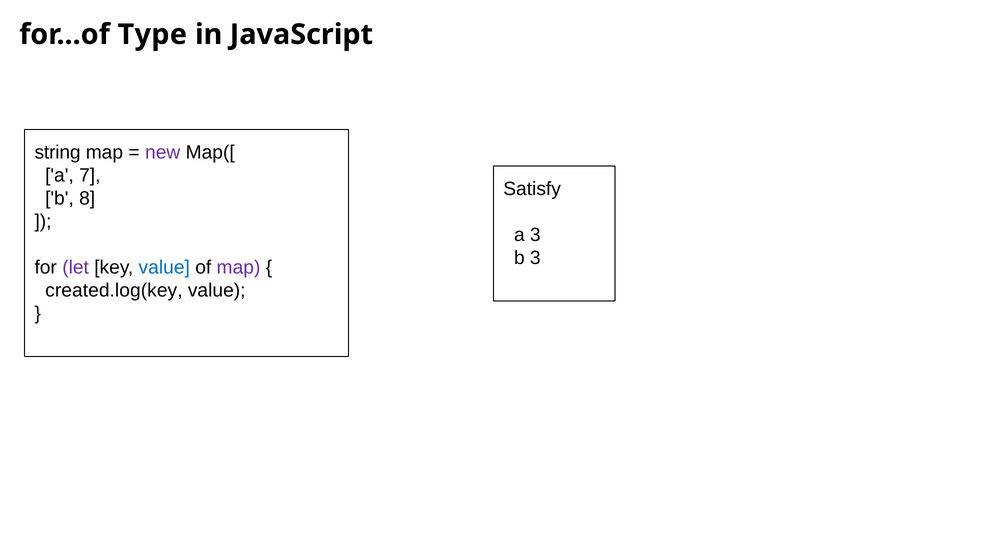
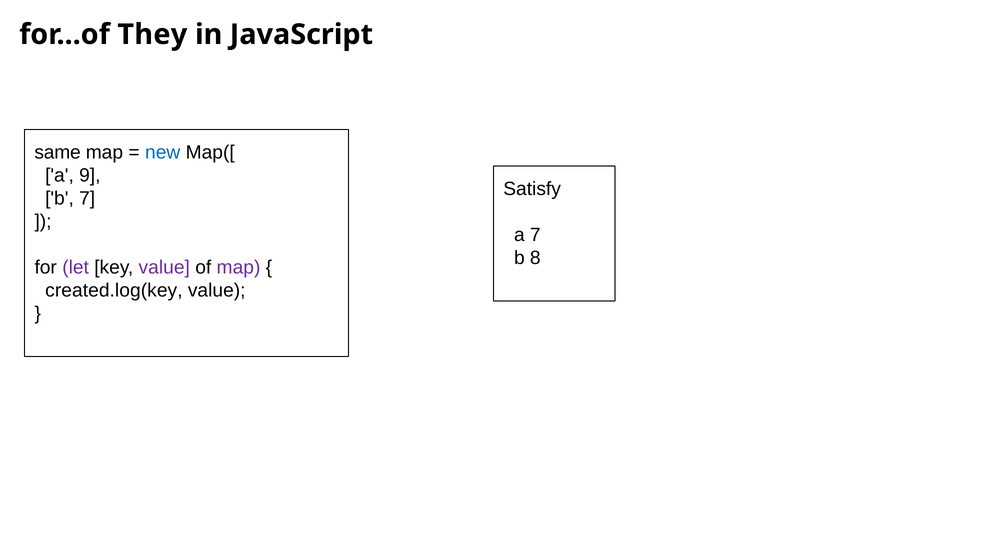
Type: Type -> They
string: string -> same
new colour: purple -> blue
7: 7 -> 9
b 8: 8 -> 7
a 3: 3 -> 7
b 3: 3 -> 8
value at (164, 267) colour: blue -> purple
